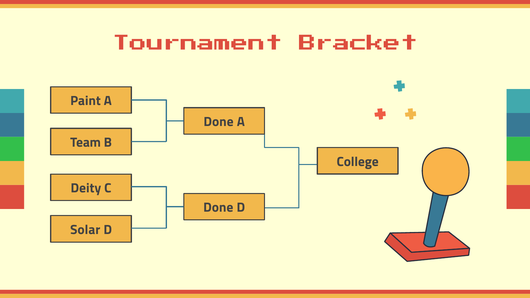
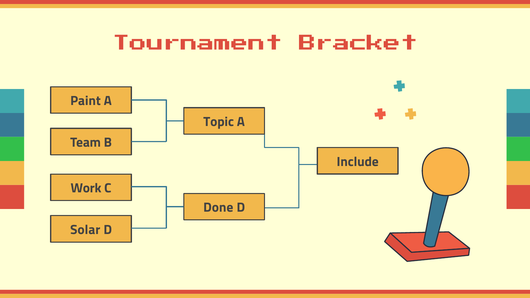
Done at (219, 122): Done -> Topic
College: College -> Include
Deity: Deity -> Work
